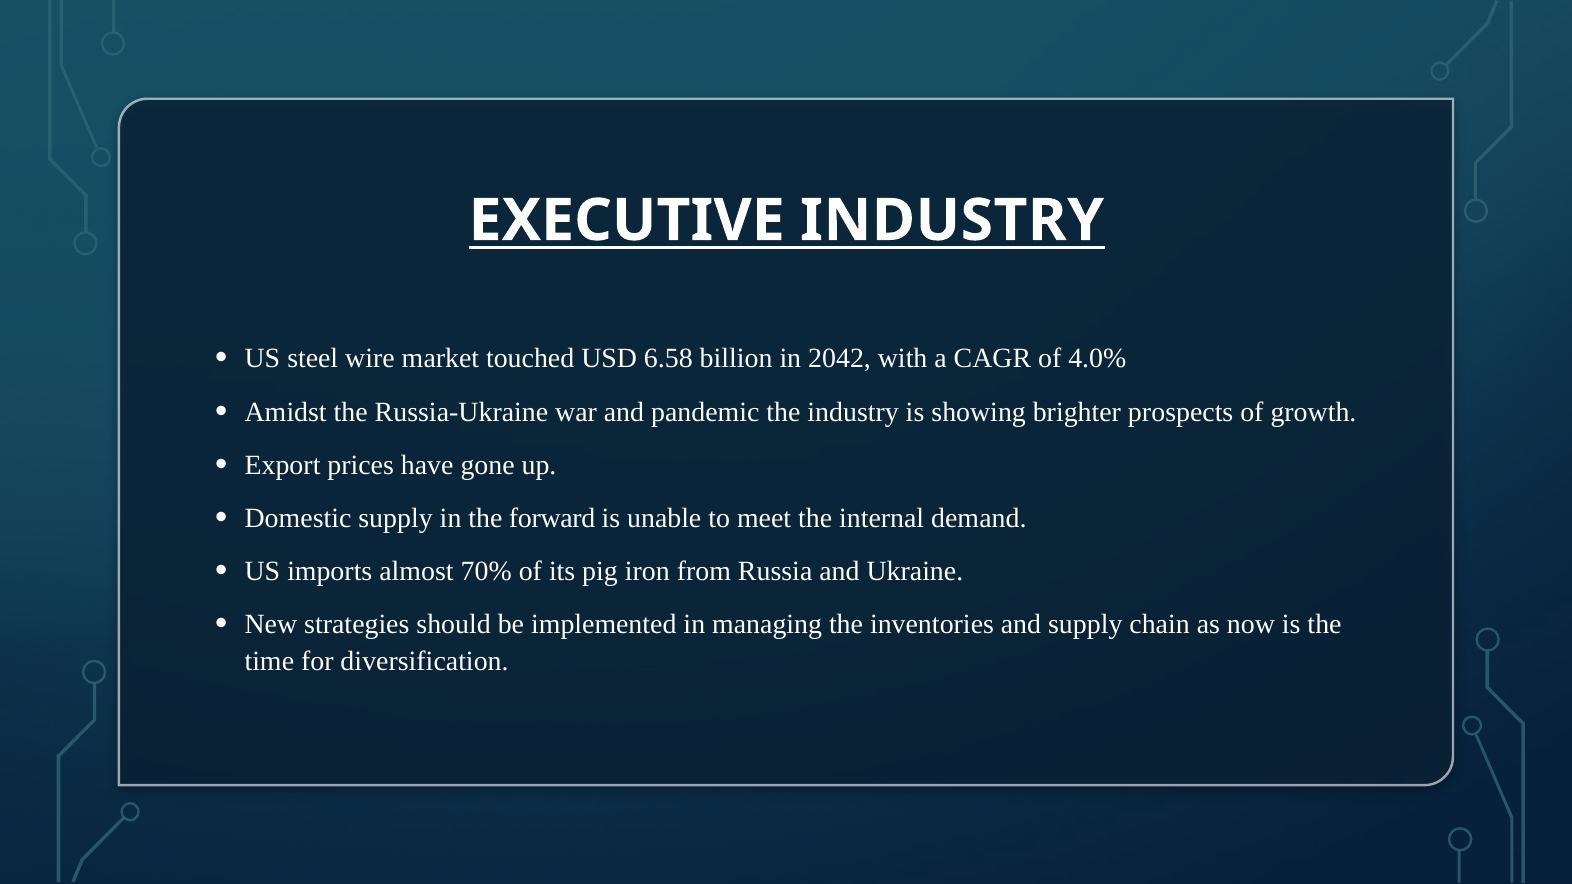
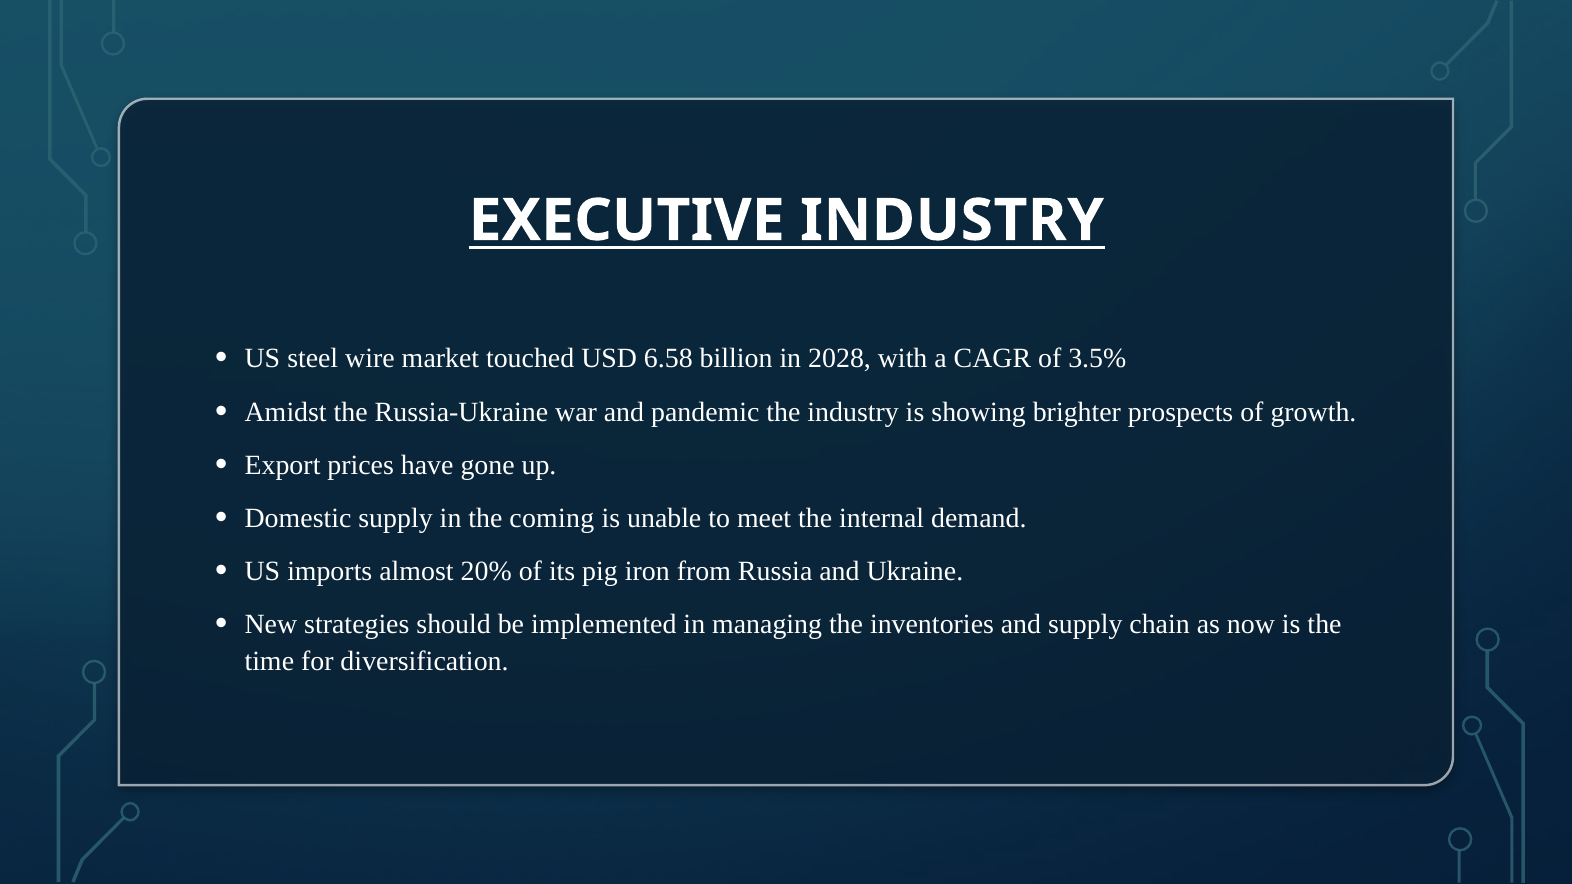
2042: 2042 -> 2028
4.0%: 4.0% -> 3.5%
forward: forward -> coming
70%: 70% -> 20%
